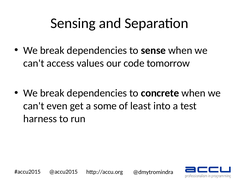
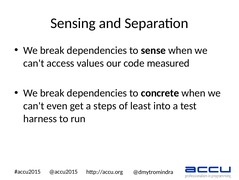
tomorrow: tomorrow -> measured
some: some -> steps
